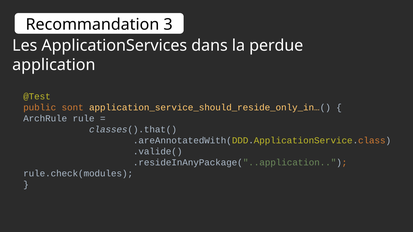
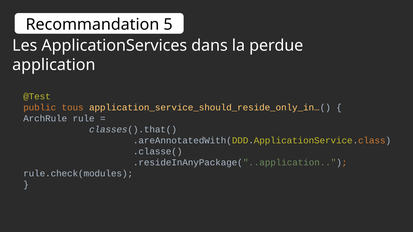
3: 3 -> 5
sont: sont -> tous
.valide(: .valide( -> .classe(
